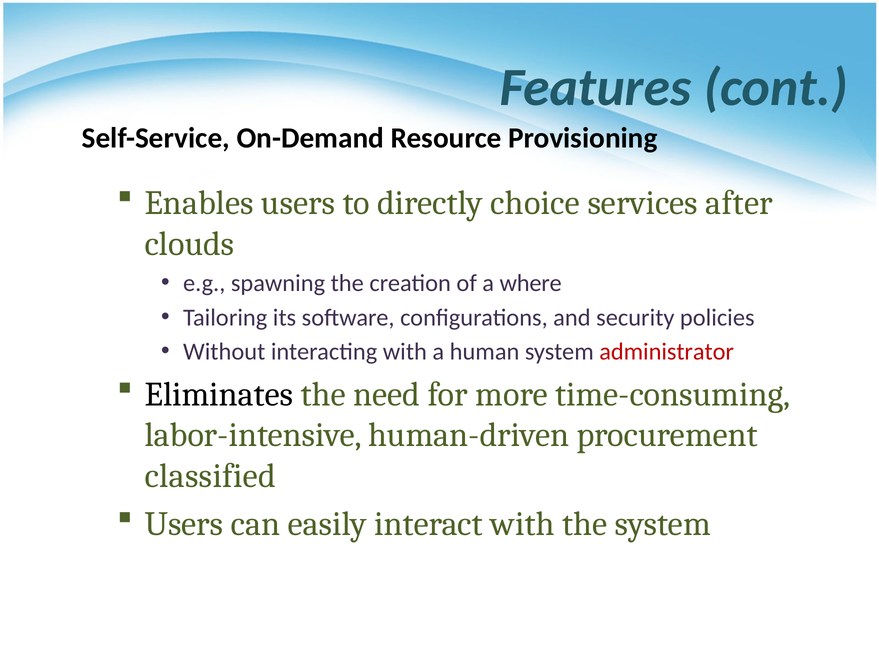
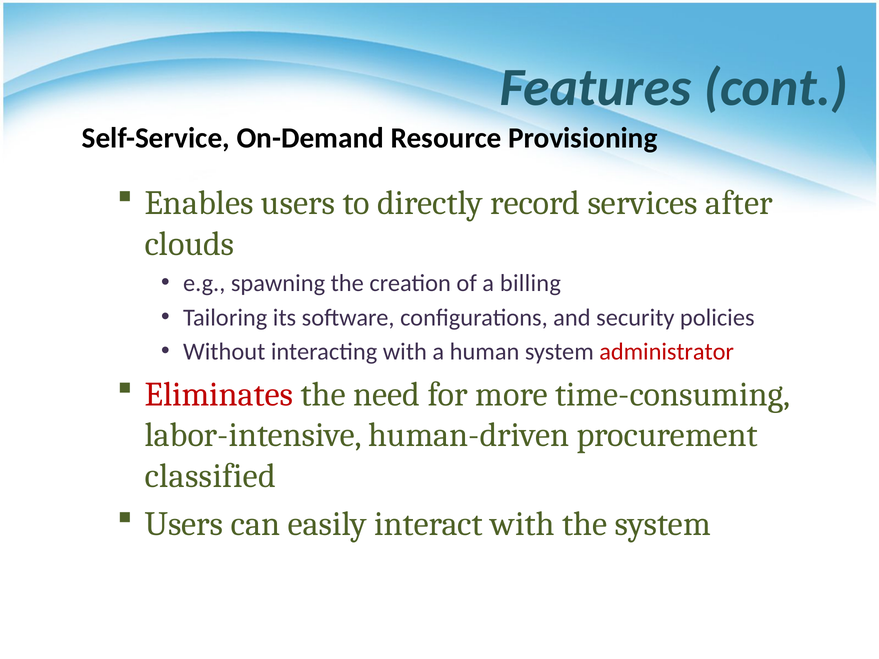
choice: choice -> record
where: where -> billing
Eliminates colour: black -> red
